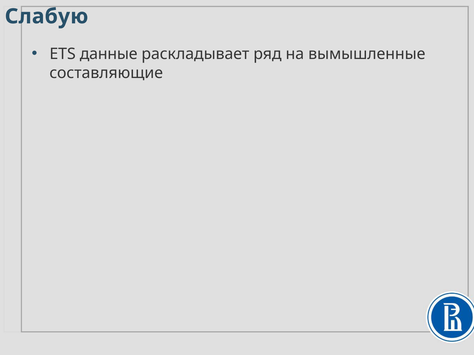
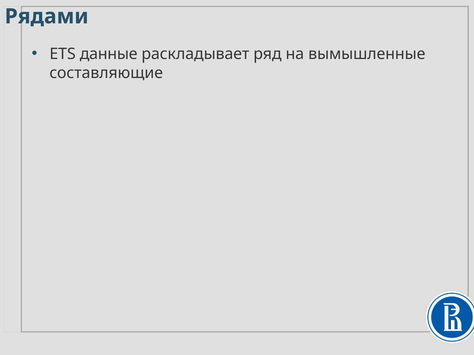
Слабую: Слабую -> Рядами
